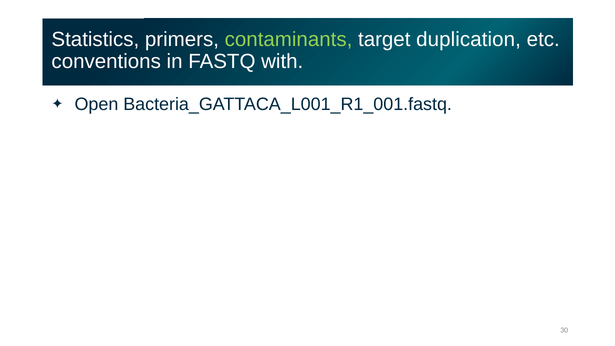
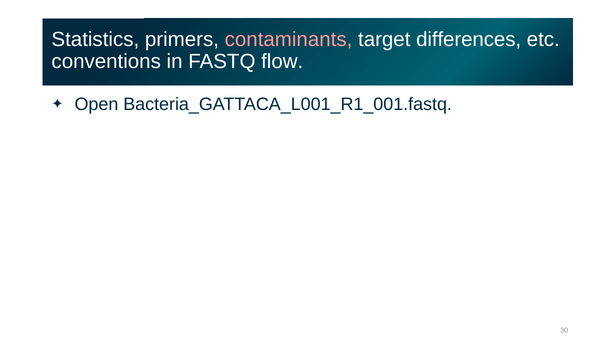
contaminants colour: light green -> pink
duplication: duplication -> differences
with: with -> flow
